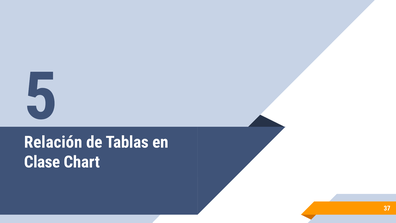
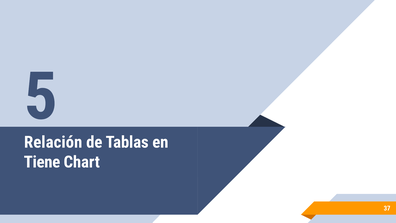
Clase: Clase -> Tiene
